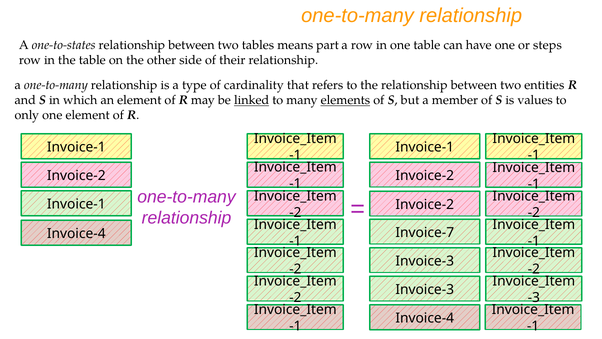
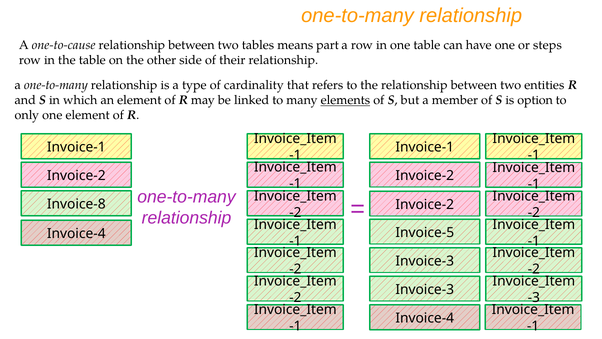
one-to-states: one-to-states -> one-to-cause
linked underline: present -> none
values: values -> option
Invoice-1 at (76, 204): Invoice-1 -> Invoice-8
Invoice-7: Invoice-7 -> Invoice-5
